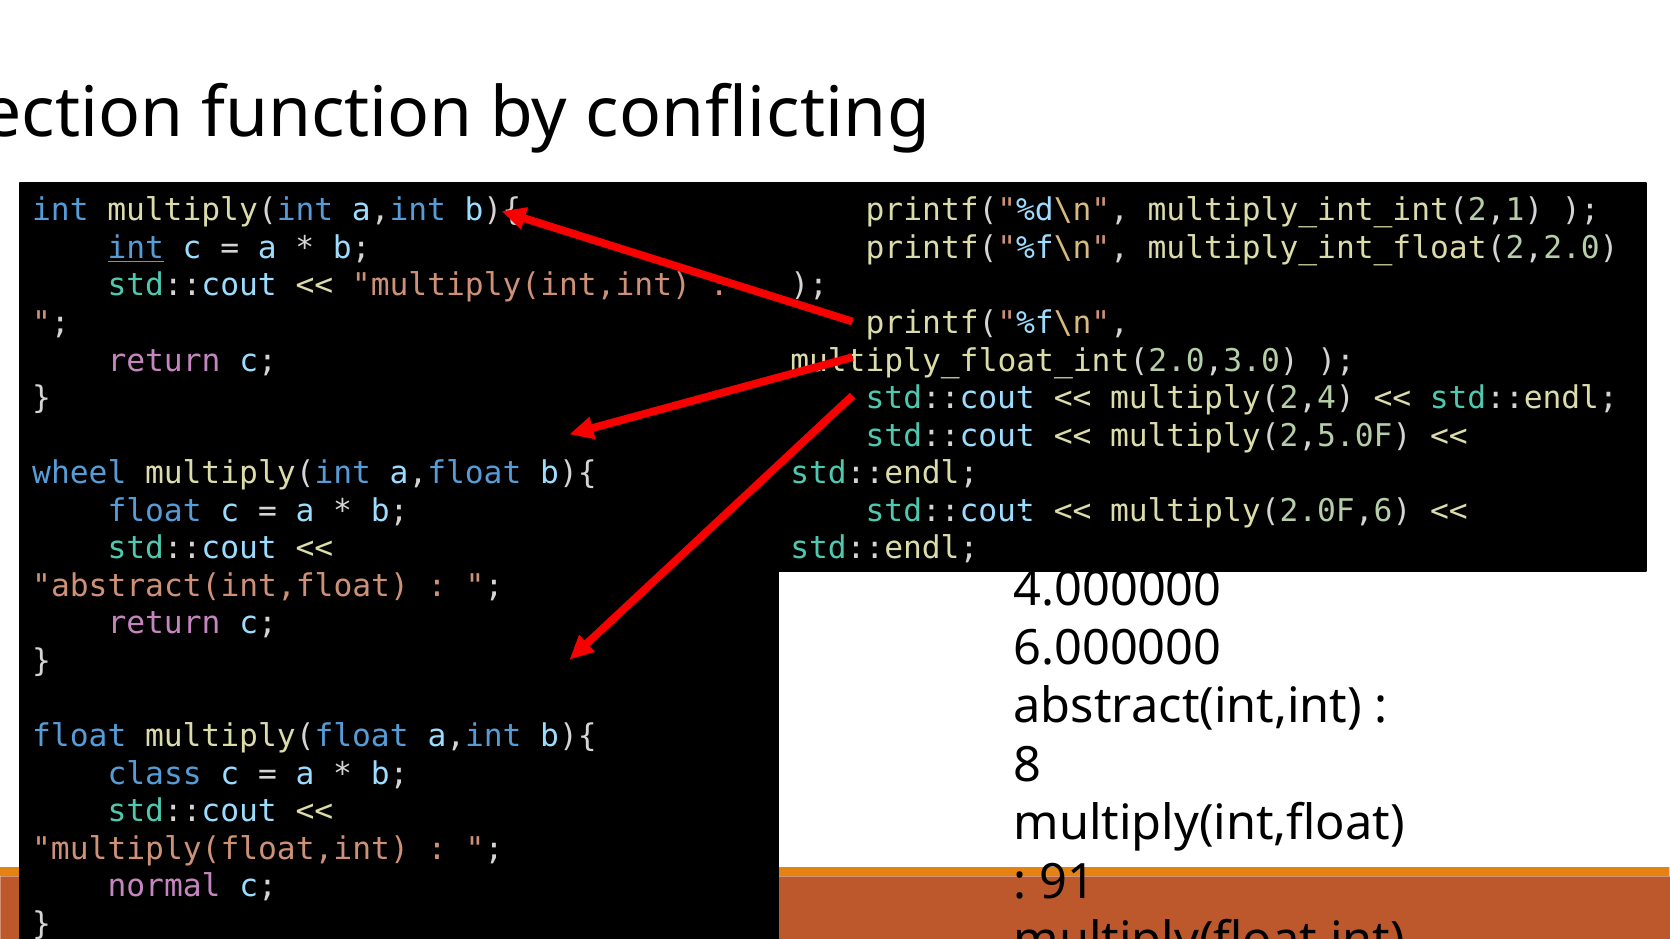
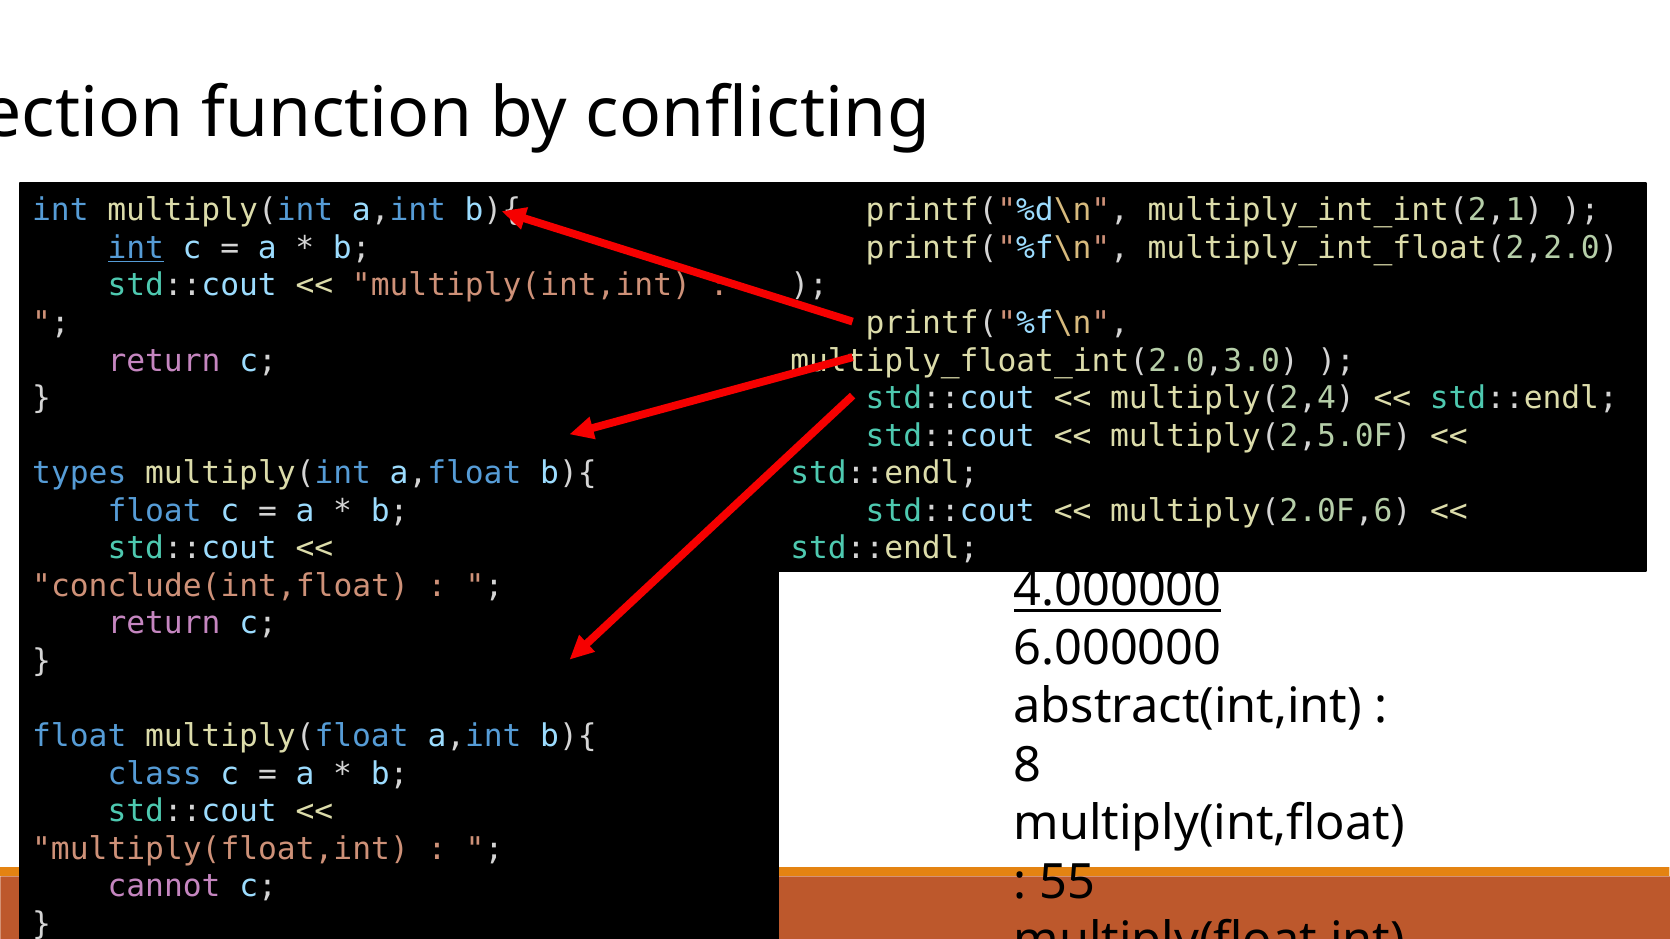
wheel: wheel -> types
abstract(int,float: abstract(int,float -> conclude(int,float
4.000000 underline: none -> present
91: 91 -> 55
normal: normal -> cannot
